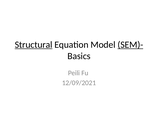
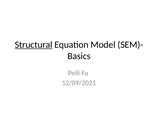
SEM)- underline: present -> none
